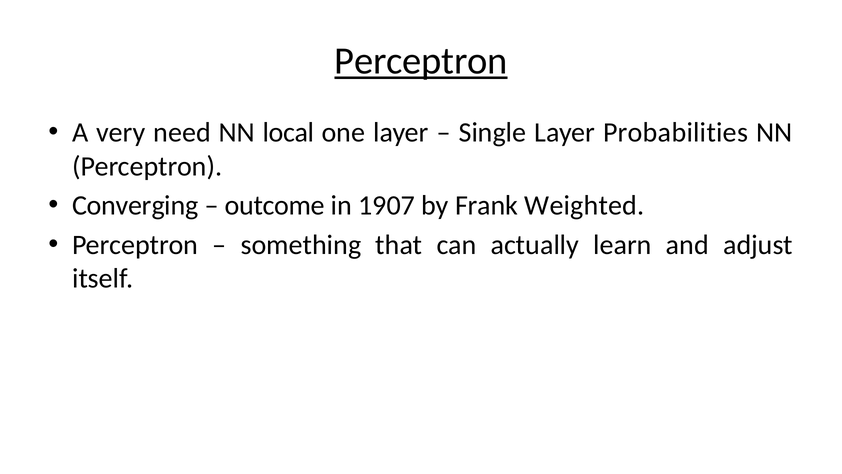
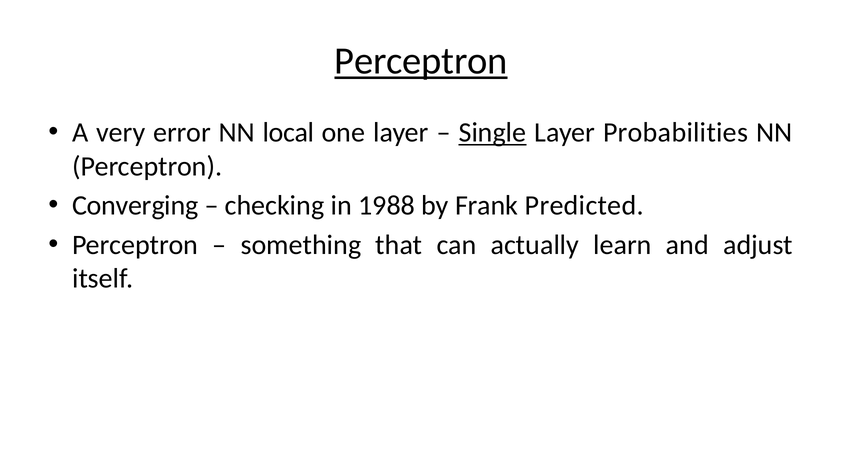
need: need -> error
Single underline: none -> present
outcome: outcome -> checking
1907: 1907 -> 1988
Weighted: Weighted -> Predicted
